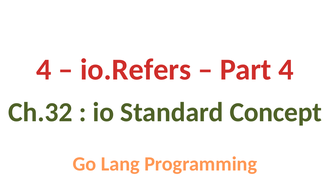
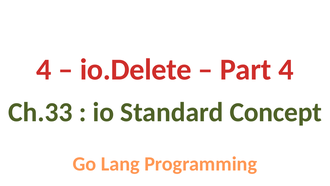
io.Refers: io.Refers -> io.Delete
Ch.32: Ch.32 -> Ch.33
